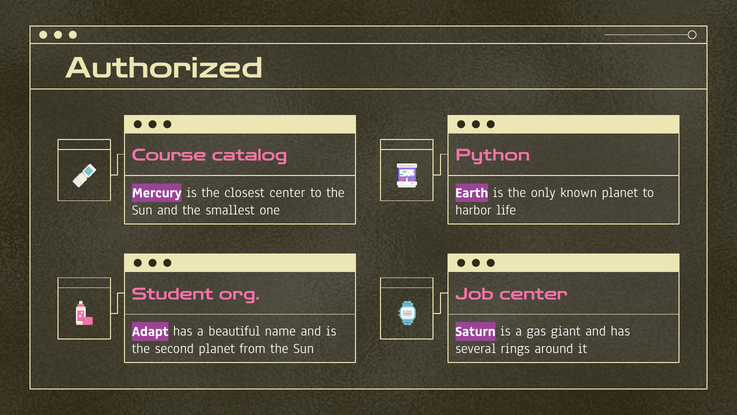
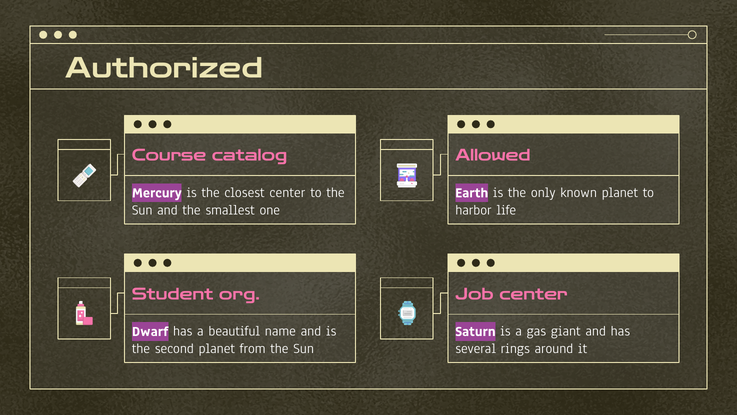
Python: Python -> Allowed
Adapt: Adapt -> Dwarf
